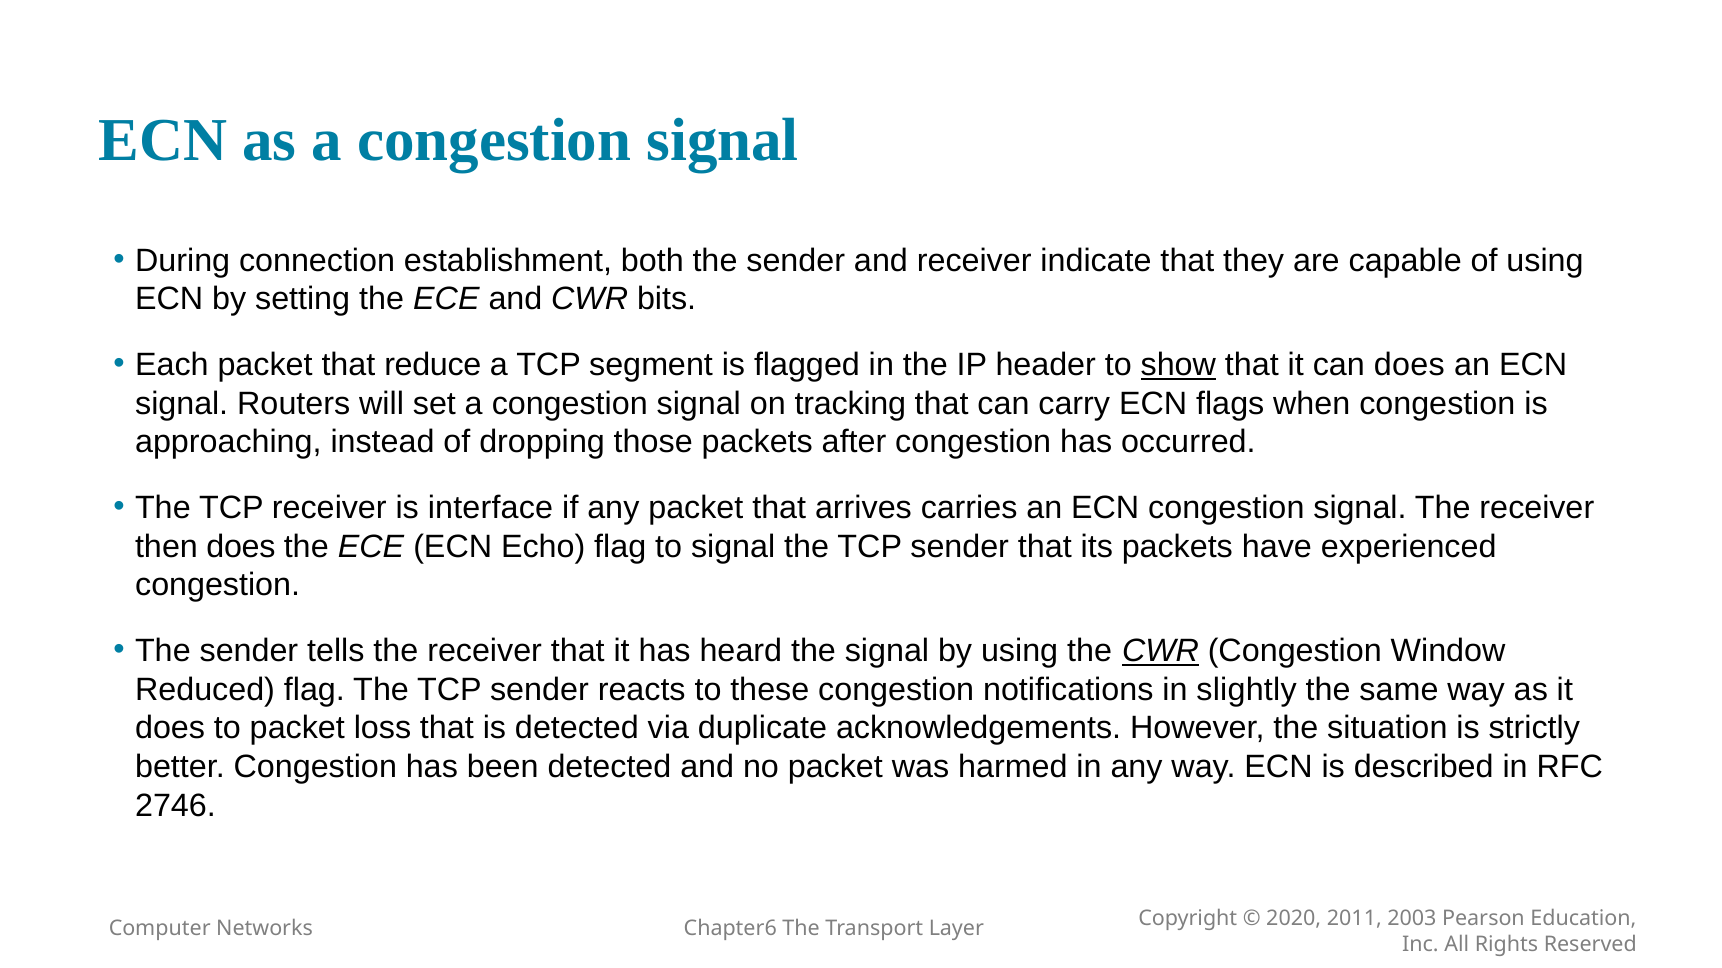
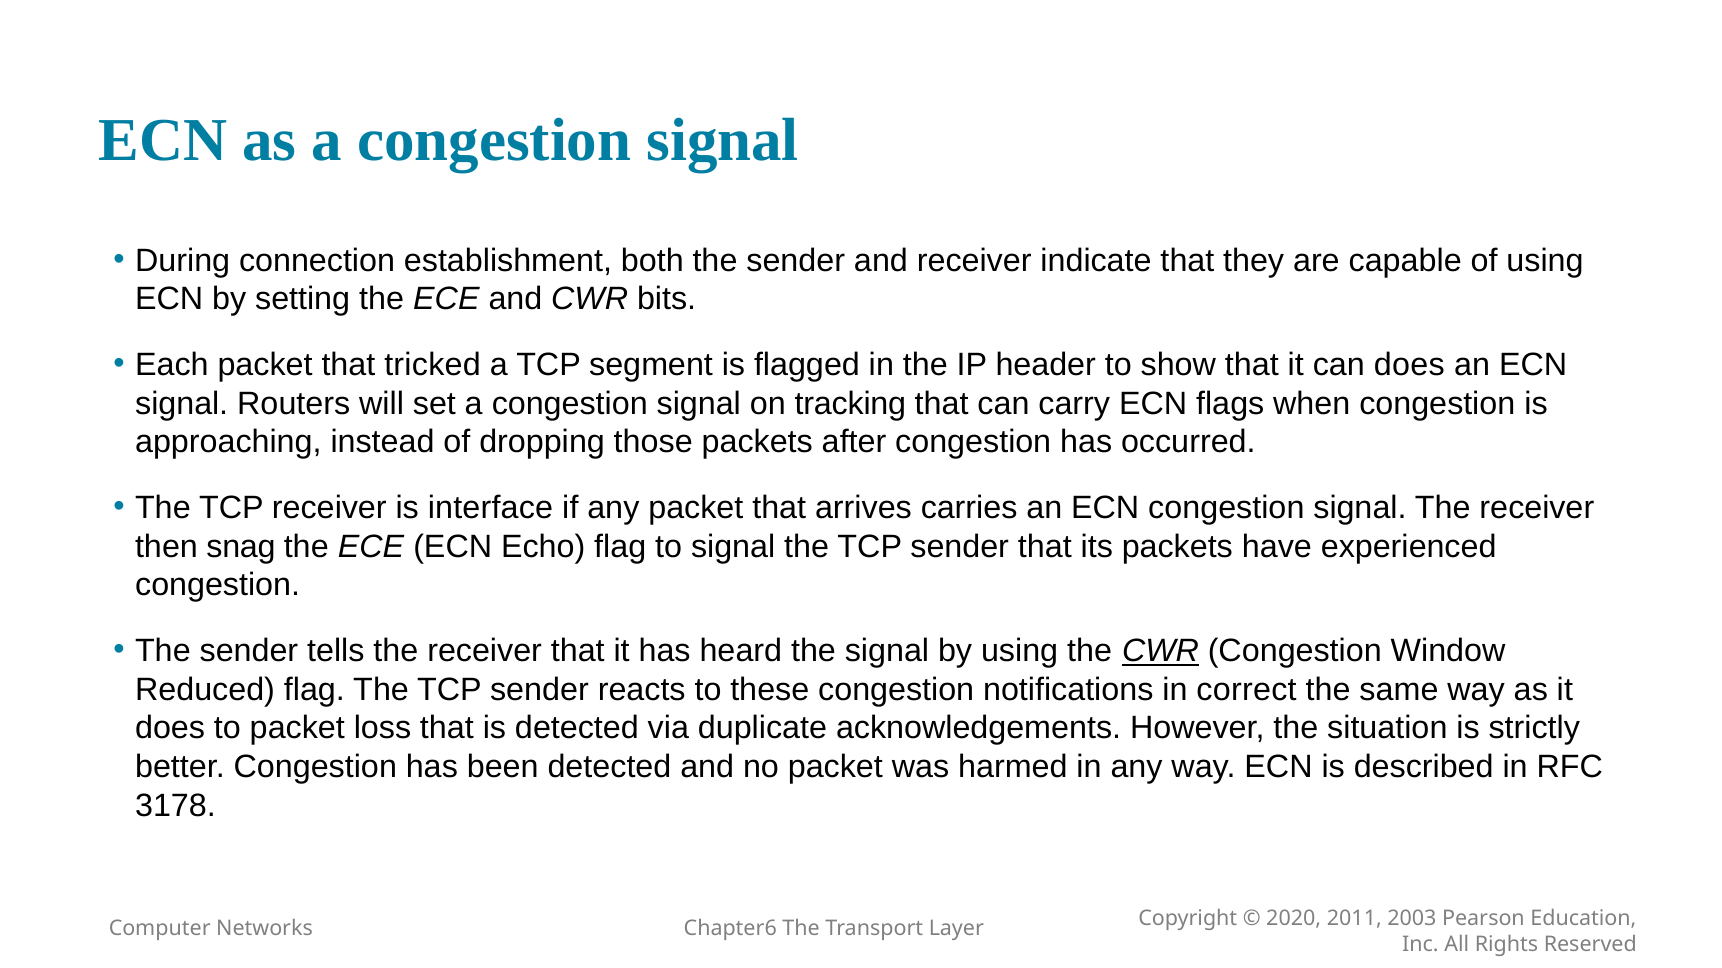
reduce: reduce -> tricked
show underline: present -> none
then does: does -> snag
slightly: slightly -> correct
2746: 2746 -> 3178
